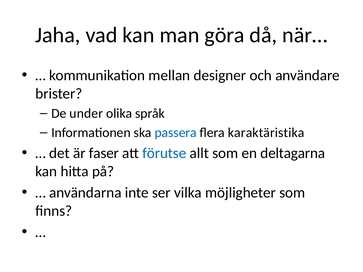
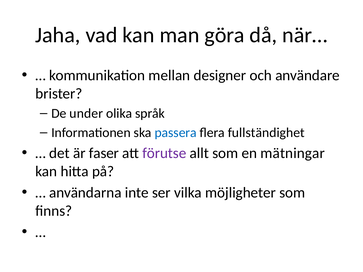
karaktäristika: karaktäristika -> fullständighet
förutse colour: blue -> purple
deltagarna: deltagarna -> mätningar
